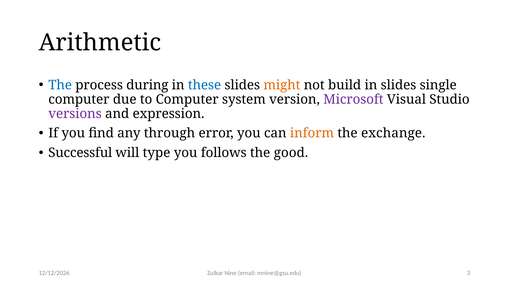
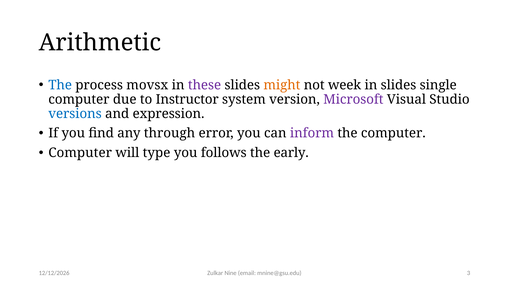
during: during -> movsx
these colour: blue -> purple
build: build -> week
to Computer: Computer -> Instructor
versions colour: purple -> blue
inform colour: orange -> purple
the exchange: exchange -> computer
Successful at (80, 153): Successful -> Computer
good: good -> early
